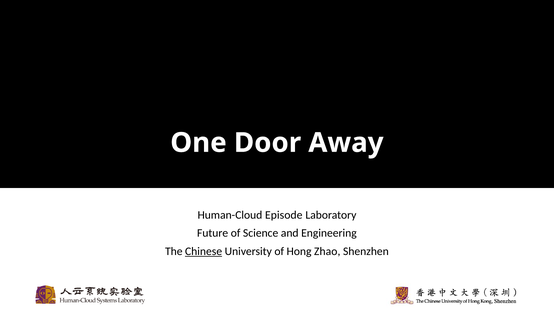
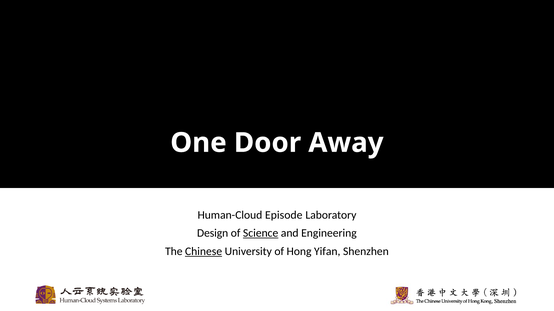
Future: Future -> Design
Science underline: none -> present
Zhao: Zhao -> Yifan
